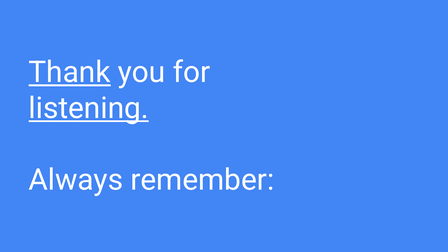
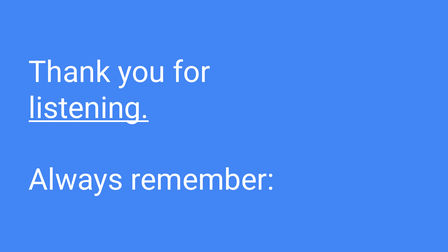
Thank underline: present -> none
